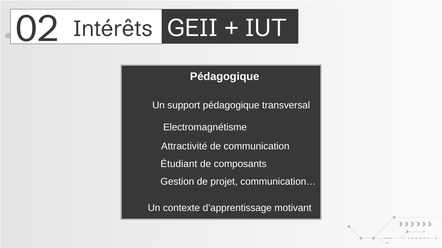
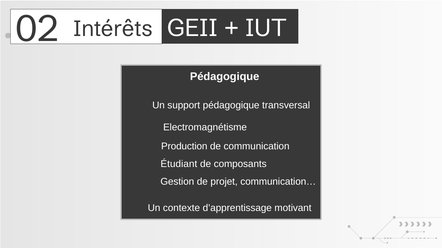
Attractivité: Attractivité -> Production
